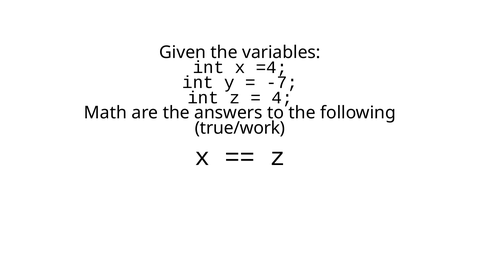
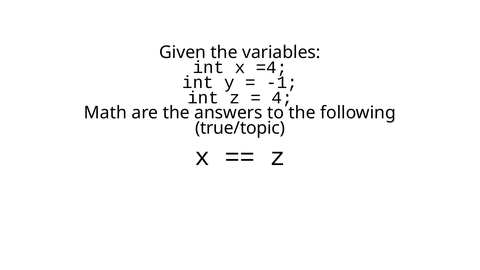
-7: -7 -> -1
true/work: true/work -> true/topic
